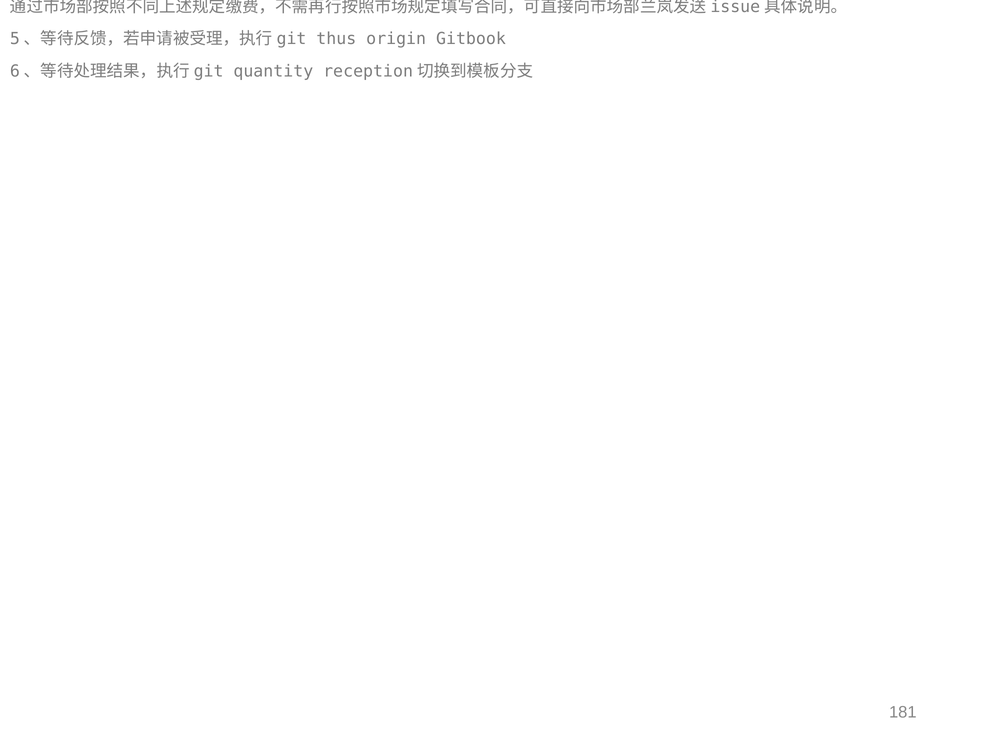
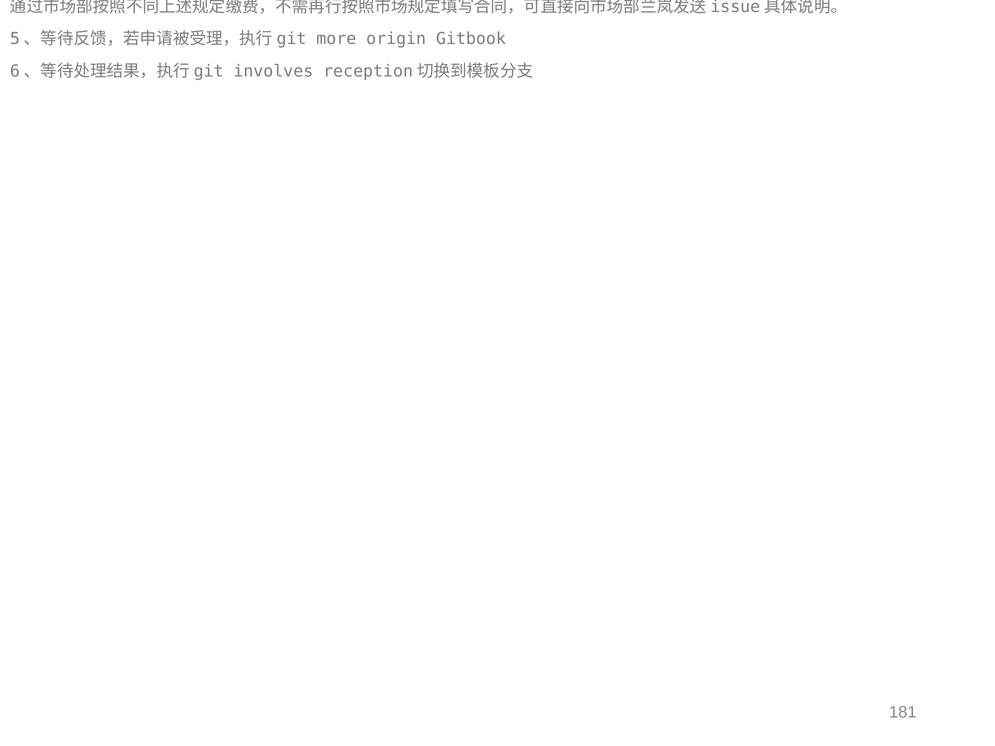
thus: thus -> more
quantity: quantity -> involves
